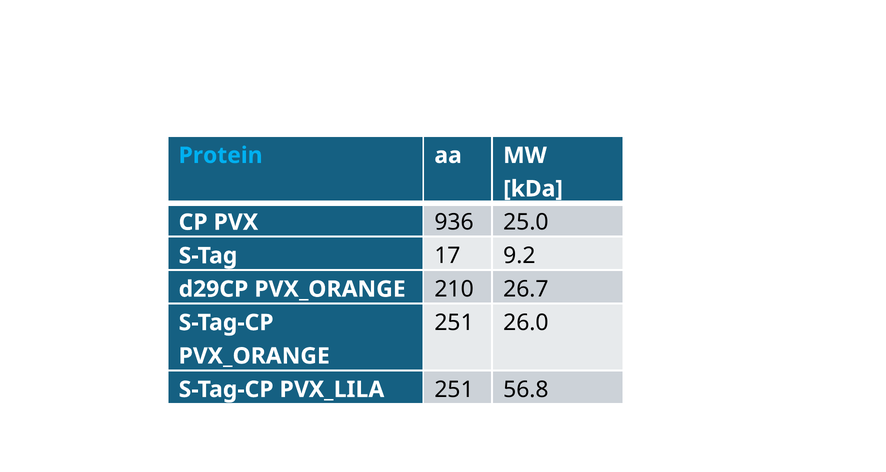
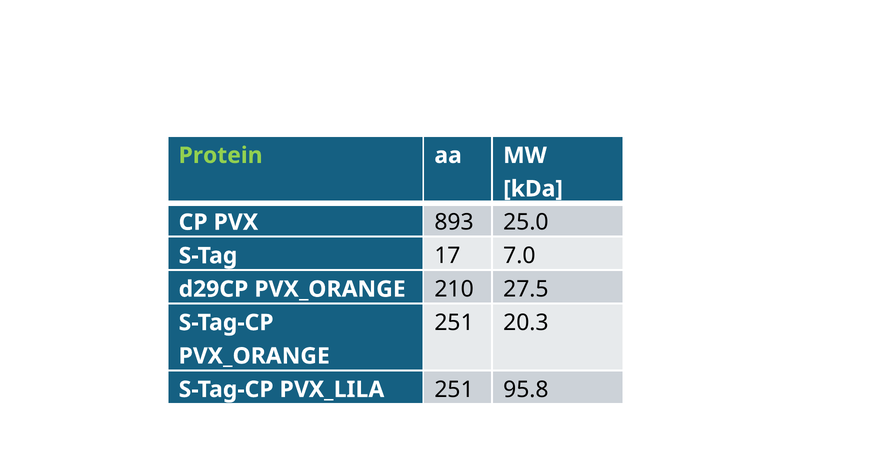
Protein colour: light blue -> light green
936: 936 -> 893
9.2: 9.2 -> 7.0
26.7: 26.7 -> 27.5
26.0: 26.0 -> 20.3
56.8: 56.8 -> 95.8
